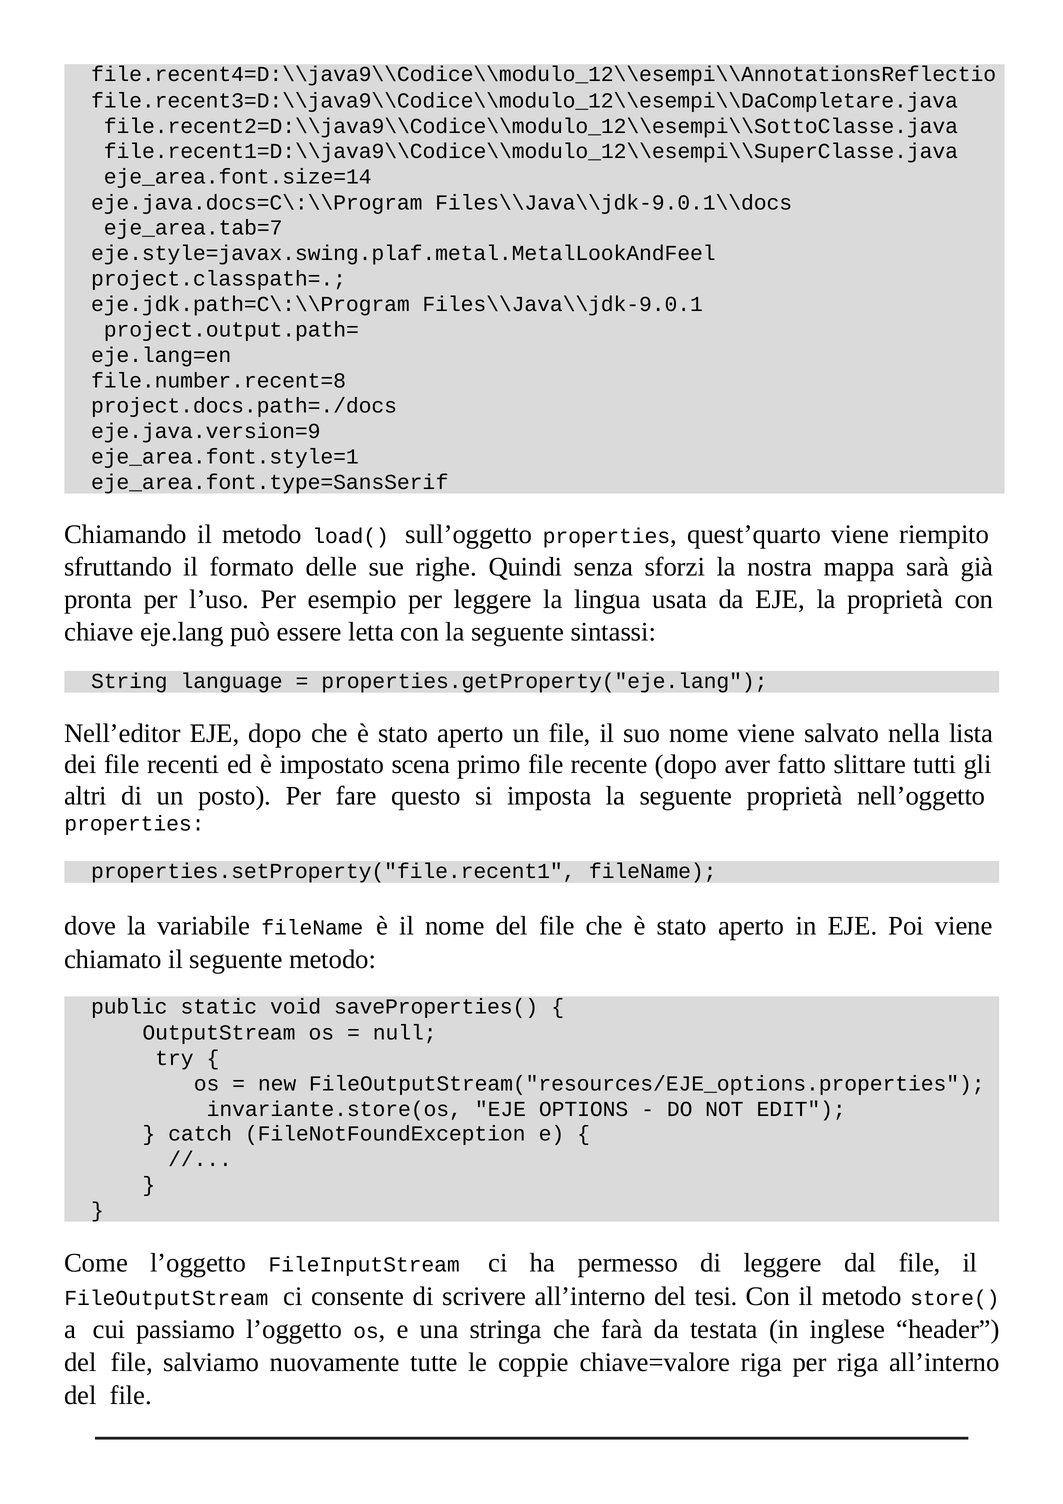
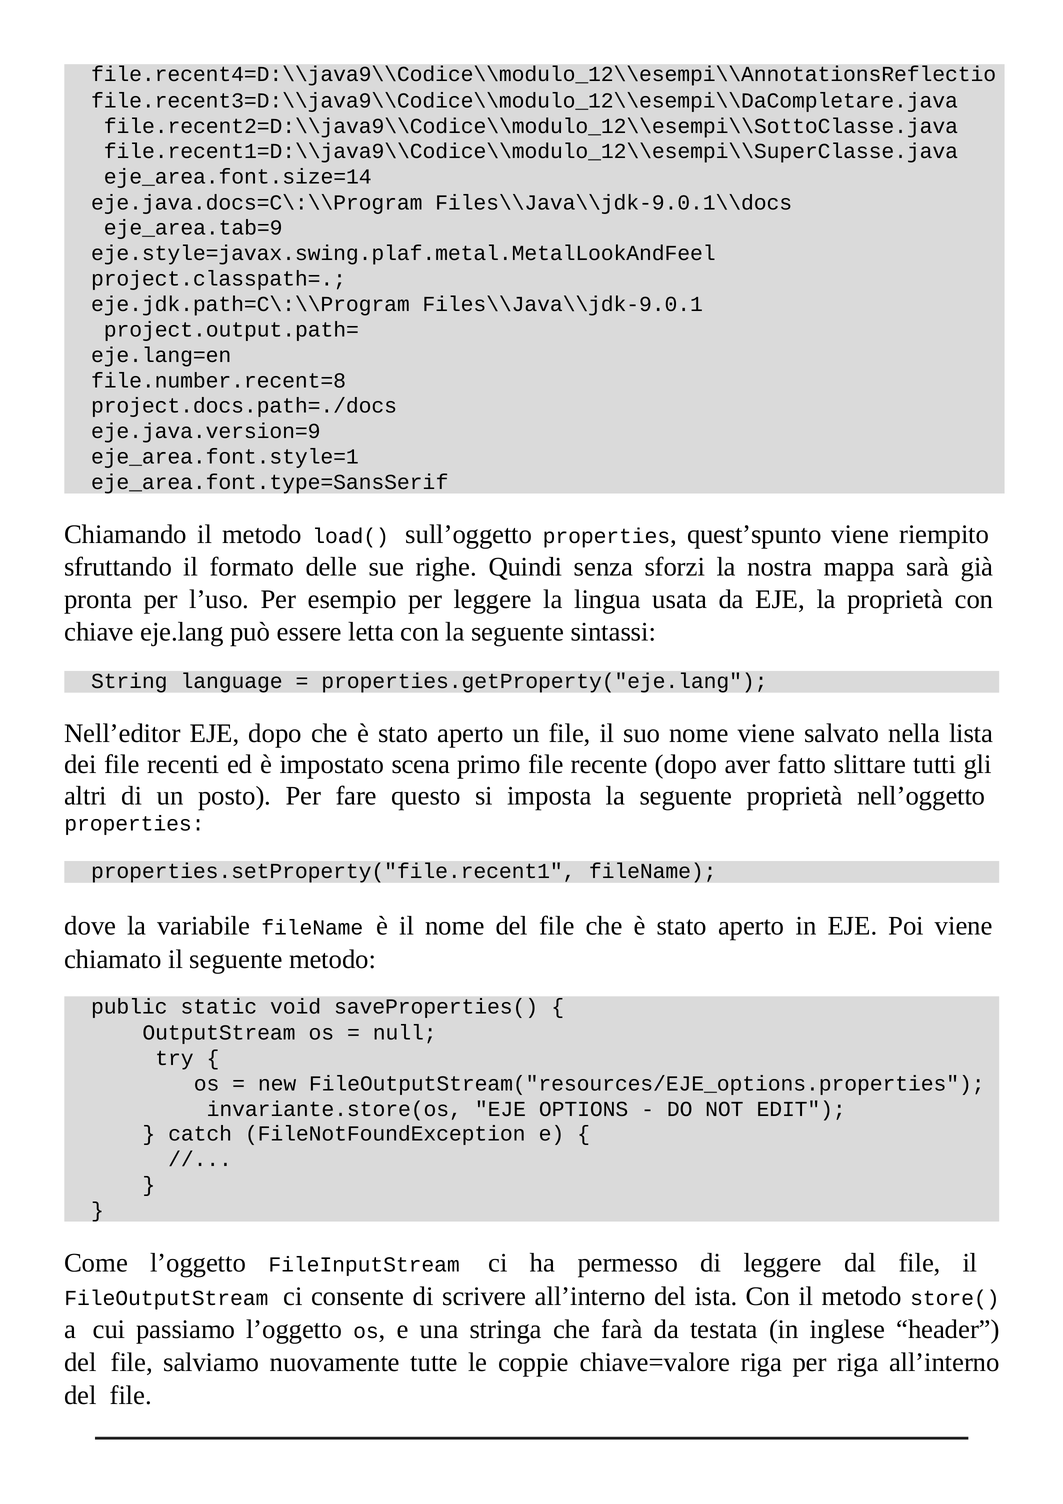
eje_area.tab=7: eje_area.tab=7 -> eje_area.tab=9
quest’quarto: quest’quarto -> quest’spunto
tesi: tesi -> ista
